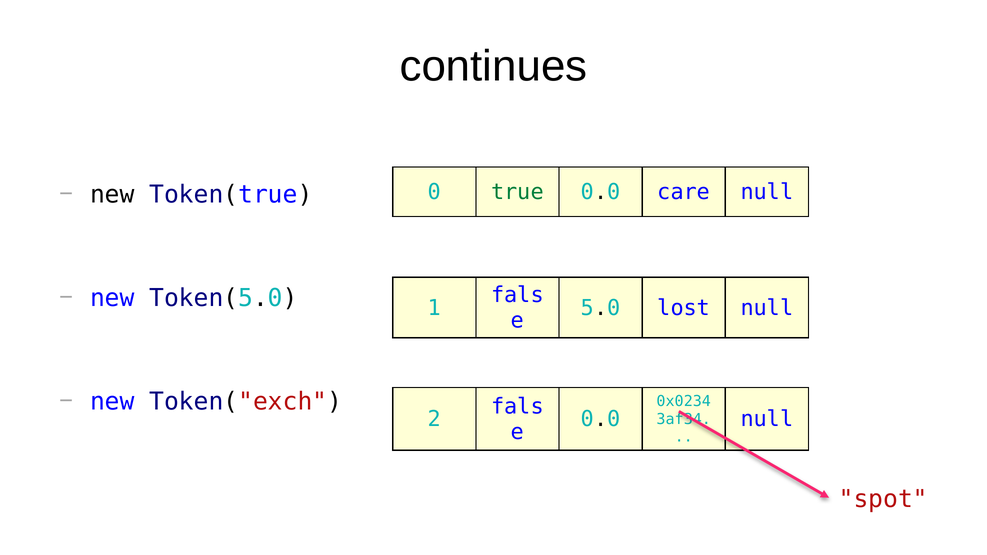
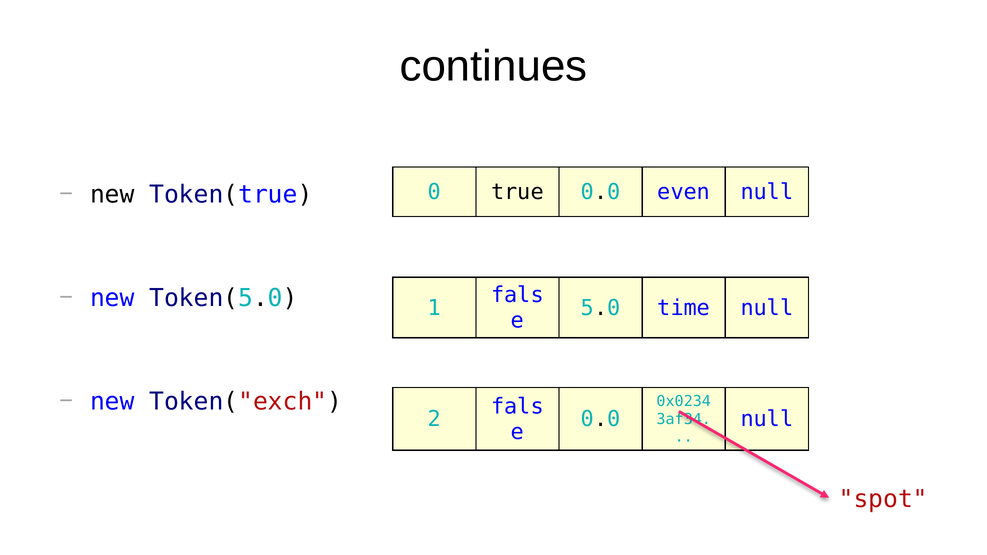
true colour: green -> black
care: care -> even
lost: lost -> time
